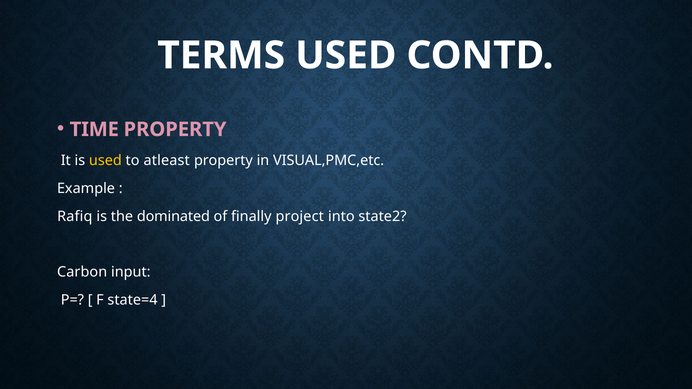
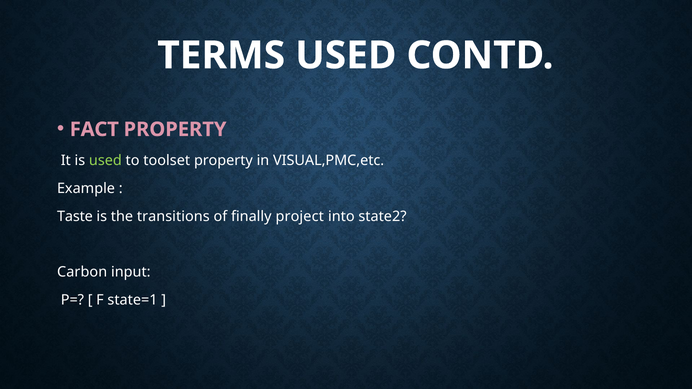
TIME: TIME -> FACT
used at (105, 161) colour: yellow -> light green
atleast: atleast -> toolset
Rafiq: Rafiq -> Taste
dominated: dominated -> transitions
state=4: state=4 -> state=1
